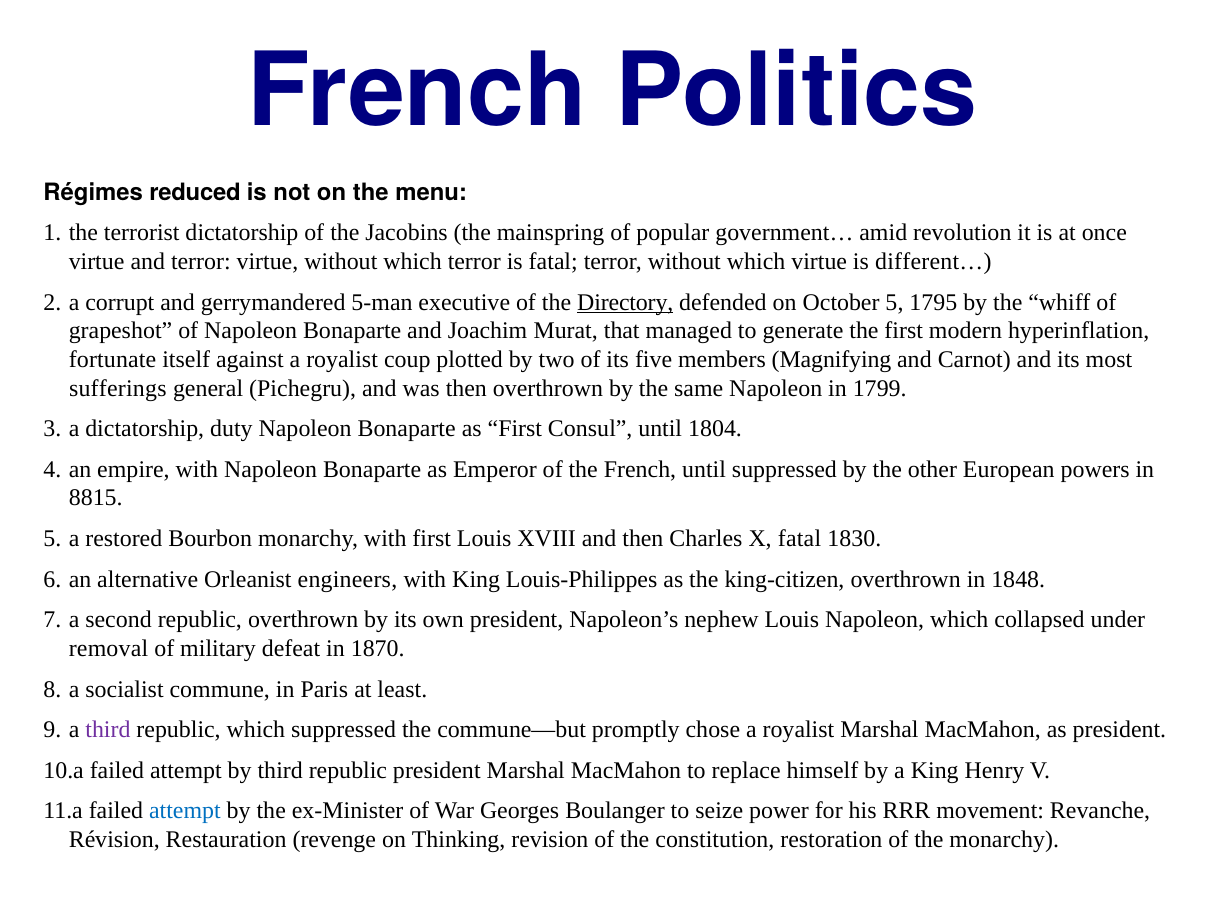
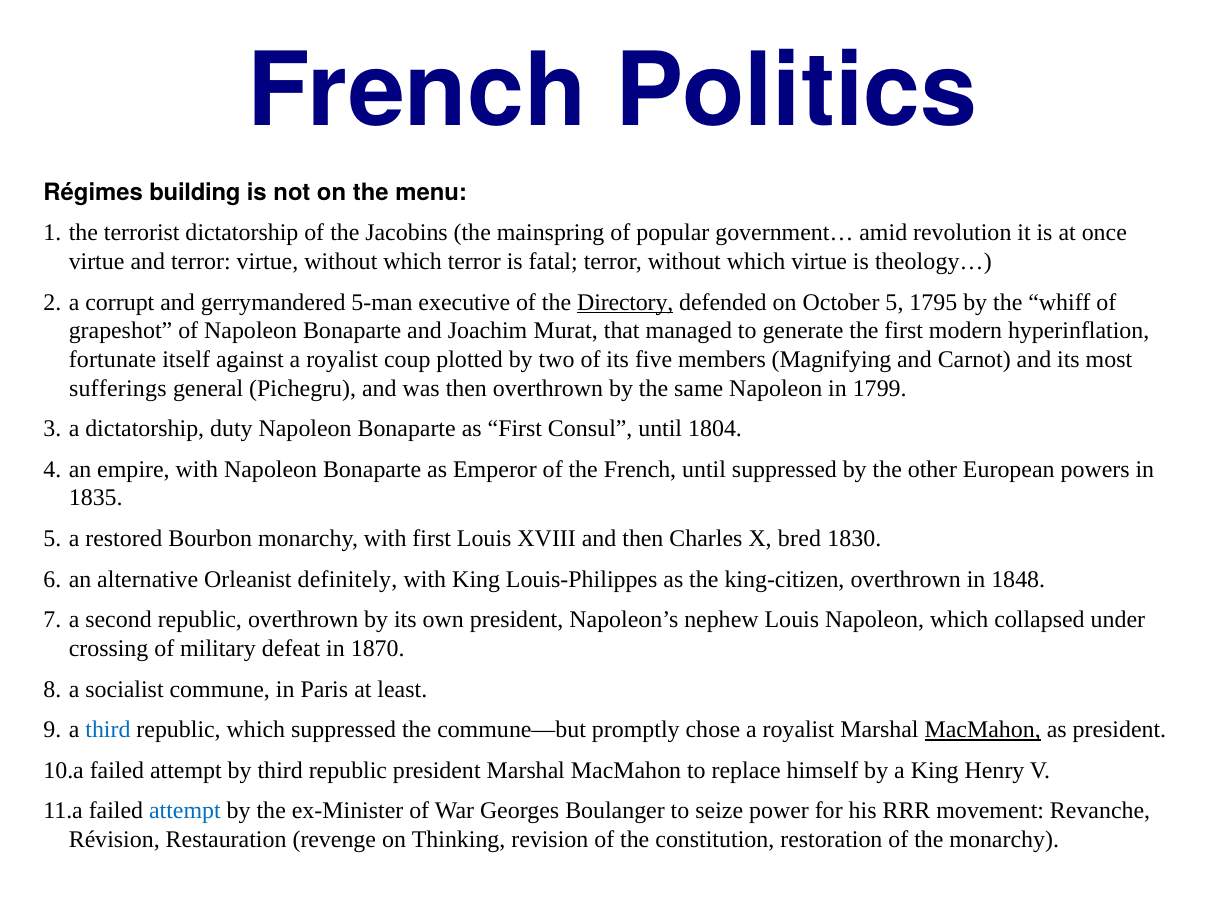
reduced: reduced -> building
different…: different… -> theology…
8815: 8815 -> 1835
X fatal: fatal -> bred
engineers: engineers -> definitely
removal: removal -> crossing
third at (108, 730) colour: purple -> blue
MacMahon at (983, 730) underline: none -> present
